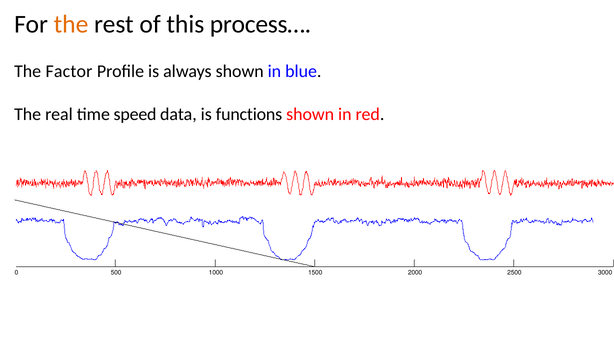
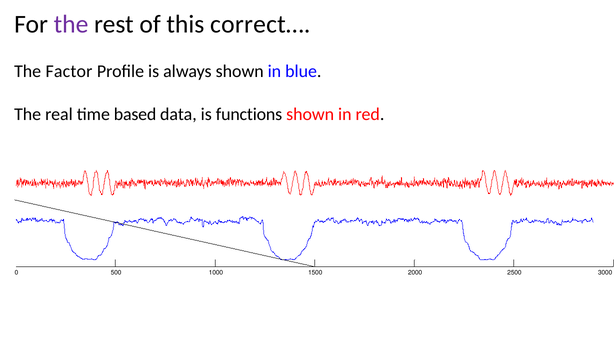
the at (71, 24) colour: orange -> purple
process…: process… -> correct…
speed: speed -> based
